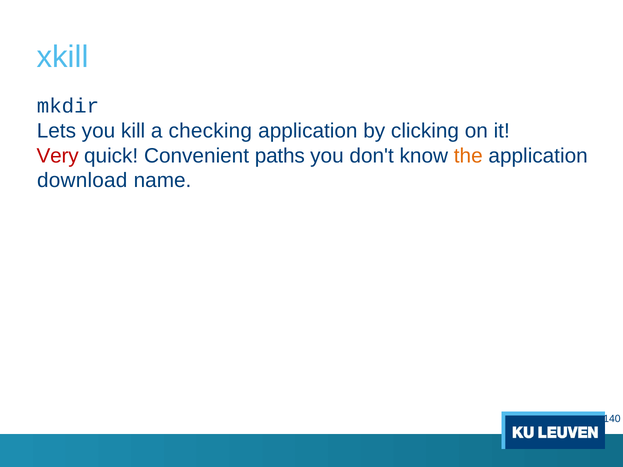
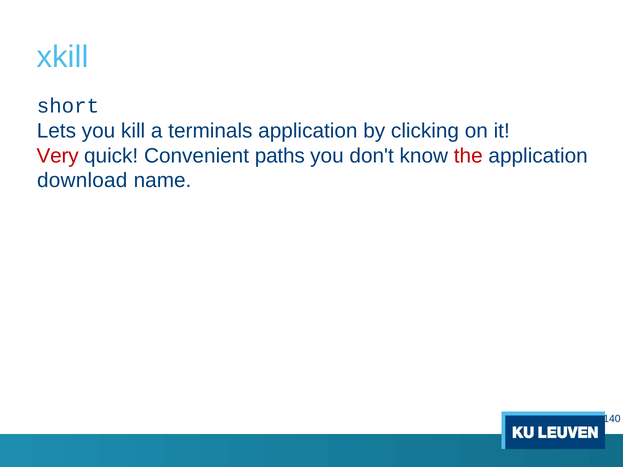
mkdir: mkdir -> short
checking: checking -> terminals
the colour: orange -> red
